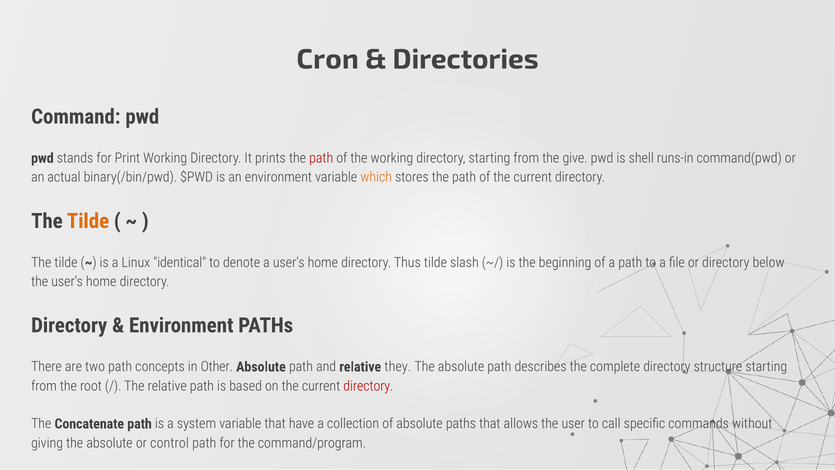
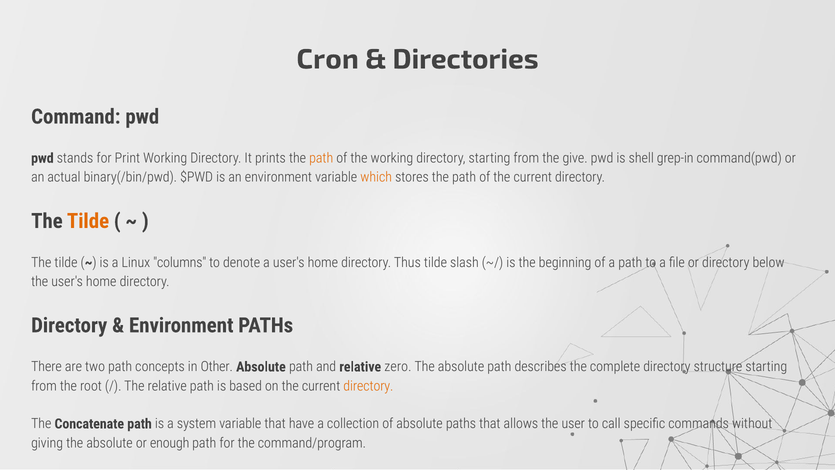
path at (321, 158) colour: red -> orange
runs-in: runs-in -> grep-in
identical: identical -> columns
they: they -> zero
directory at (368, 386) colour: red -> orange
control: control -> enough
